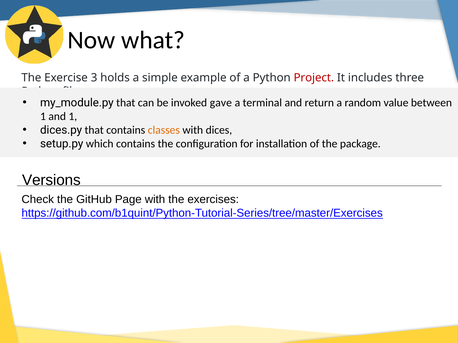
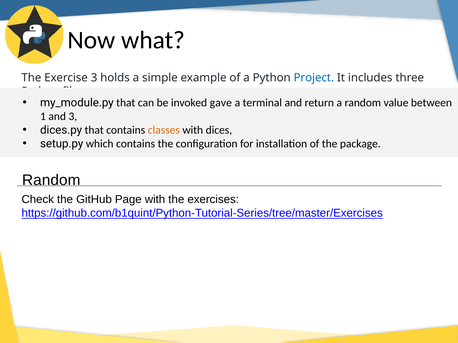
Project colour: red -> blue
and 1: 1 -> 3
Versions at (51, 180): Versions -> Random
